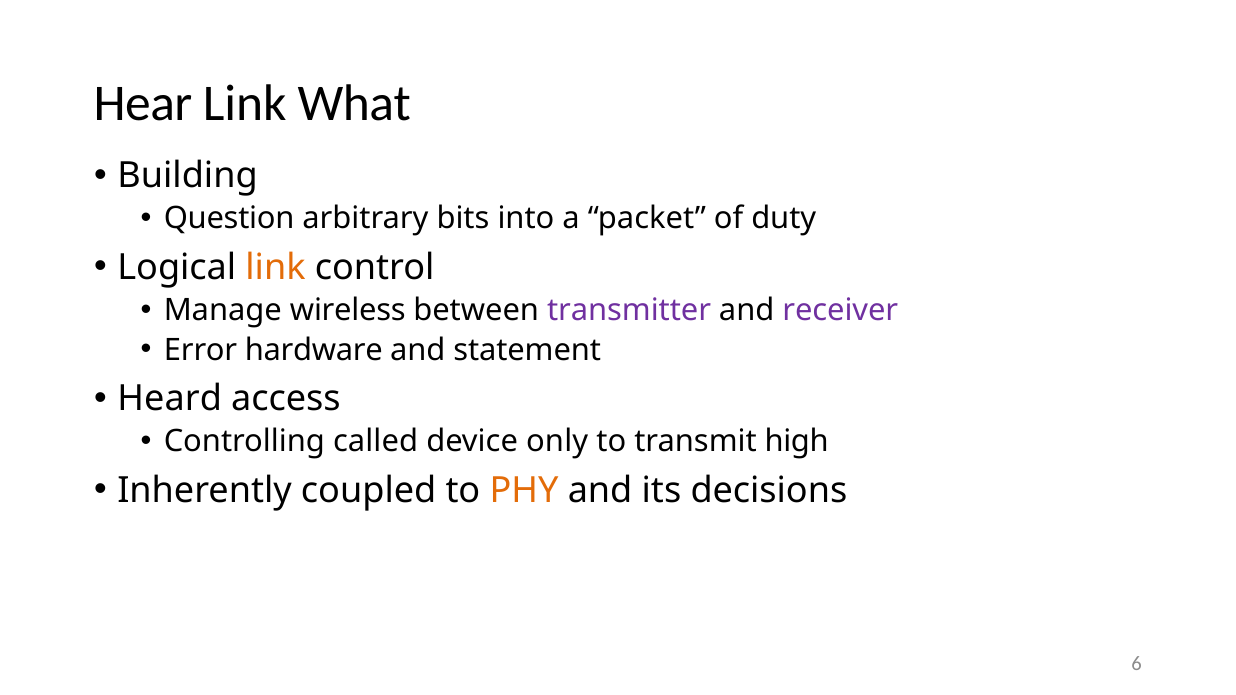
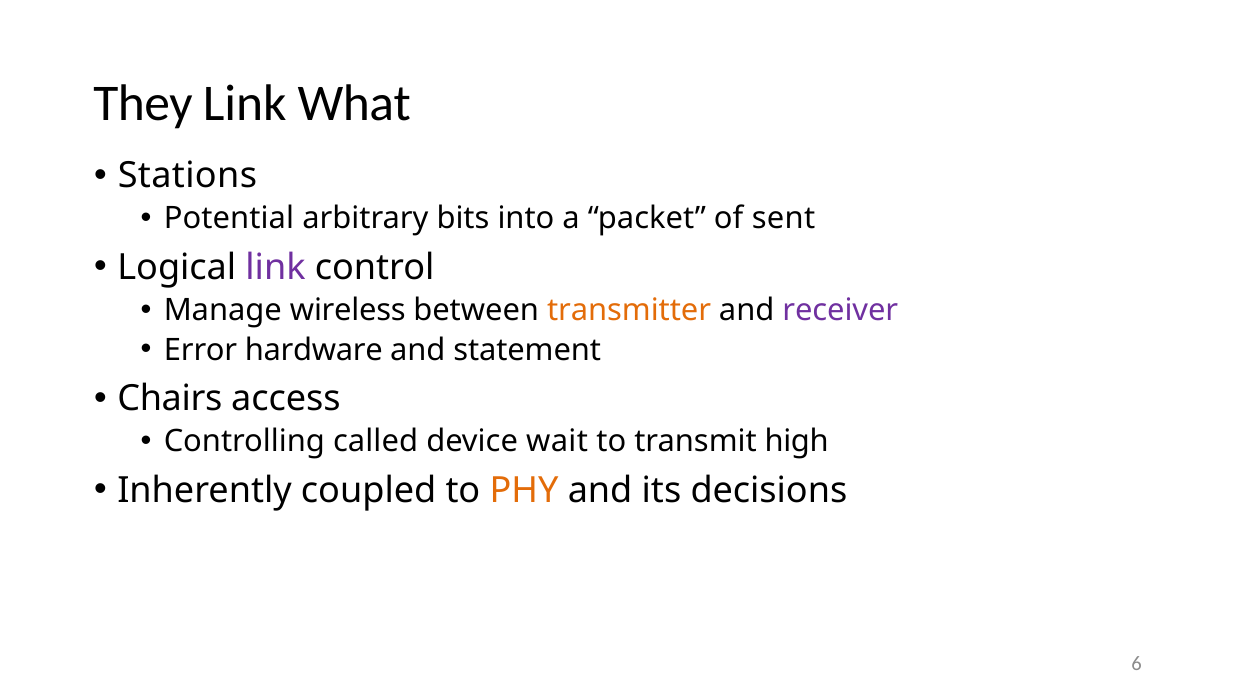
Hear: Hear -> They
Building: Building -> Stations
Question: Question -> Potential
duty: duty -> sent
link at (275, 268) colour: orange -> purple
transmitter colour: purple -> orange
Heard: Heard -> Chairs
only: only -> wait
